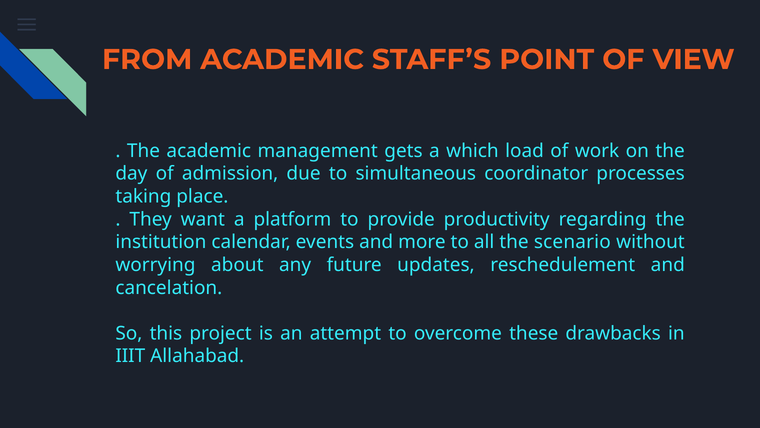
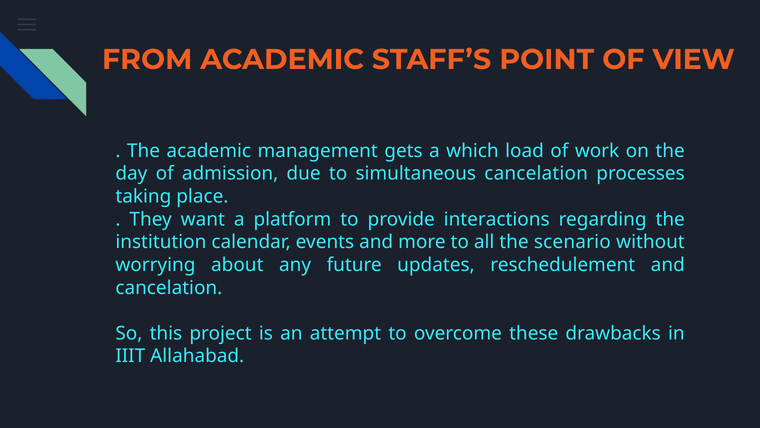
simultaneous coordinator: coordinator -> cancelation
productivity: productivity -> interactions
